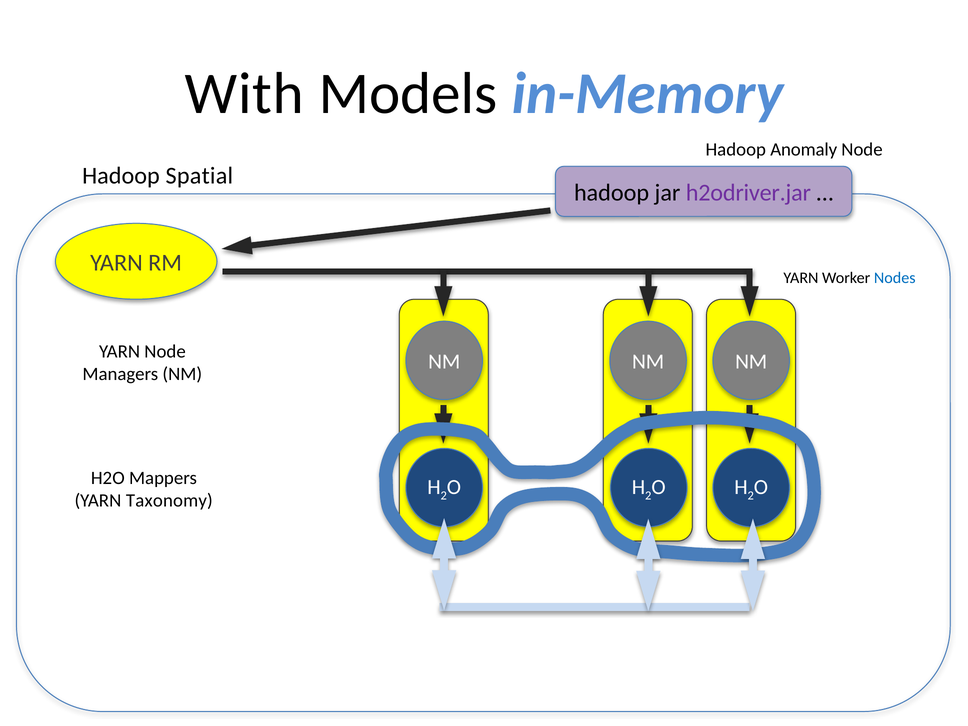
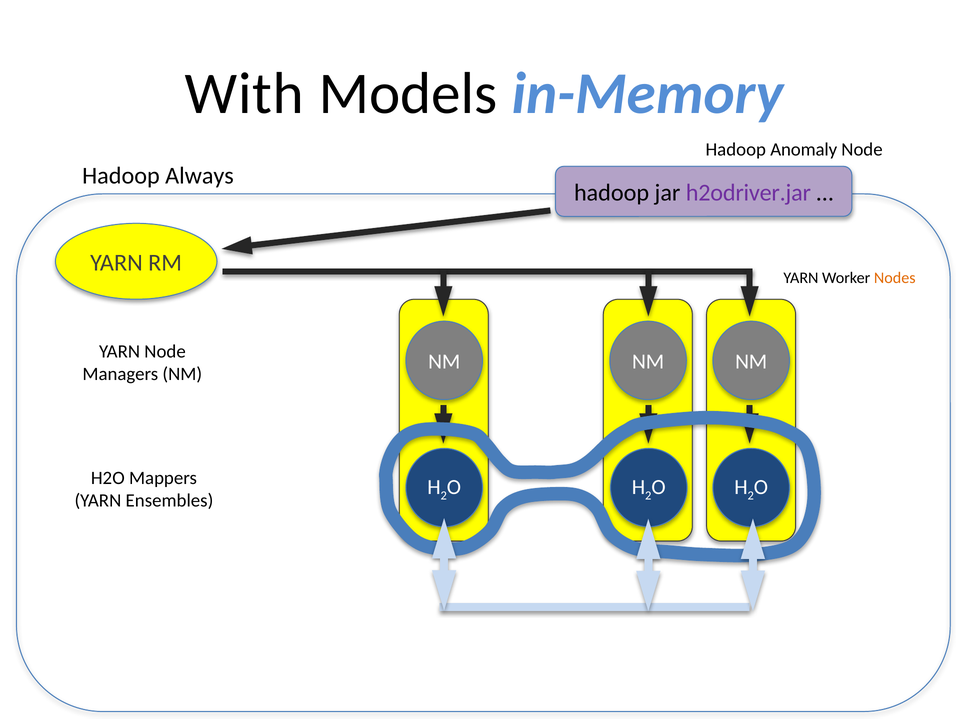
Spatial: Spatial -> Always
Nodes colour: blue -> orange
Taxonomy: Taxonomy -> Ensembles
